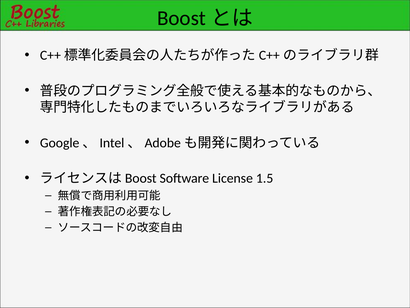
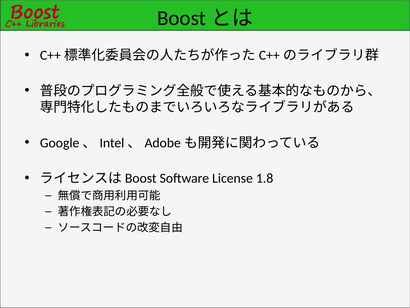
1.5: 1.5 -> 1.8
